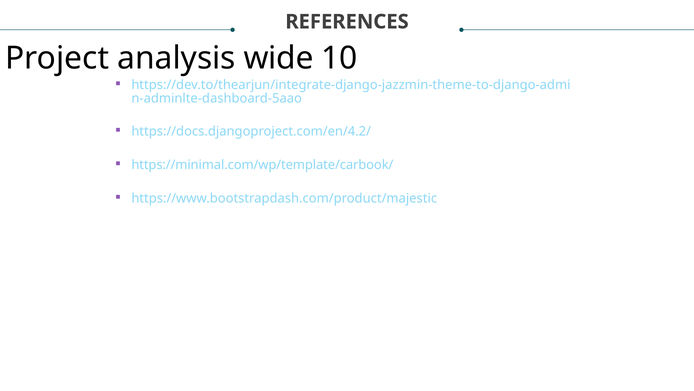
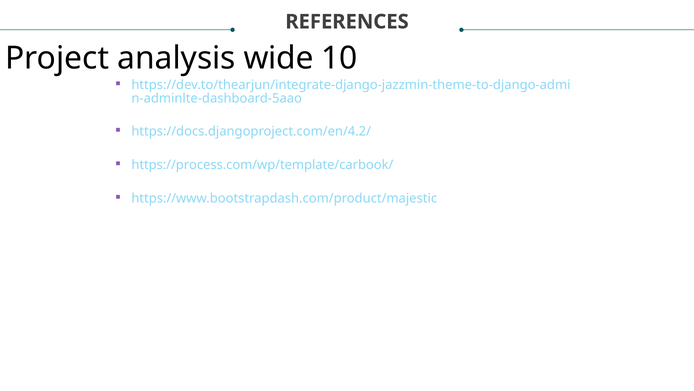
https://minimal.com/wp/template/carbook/: https://minimal.com/wp/template/carbook/ -> https://process.com/wp/template/carbook/
